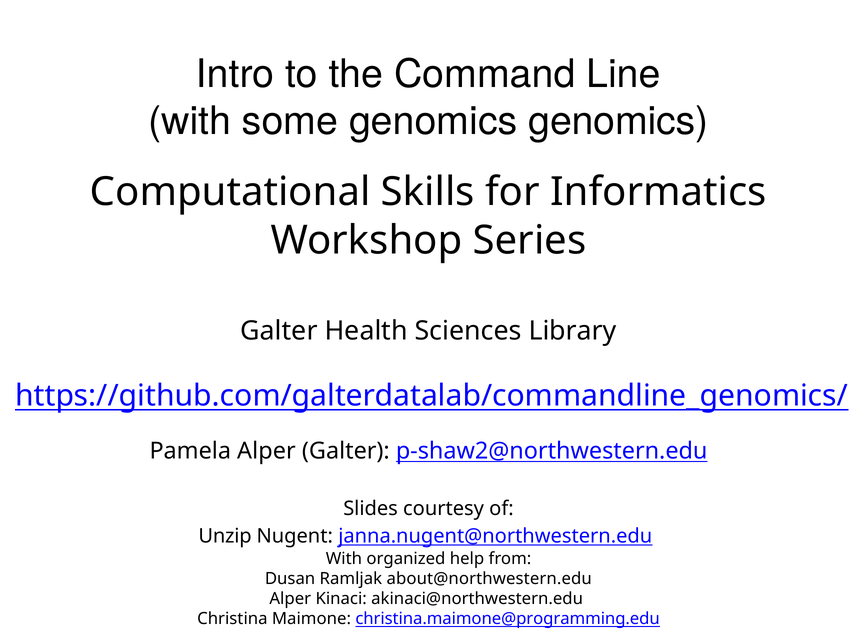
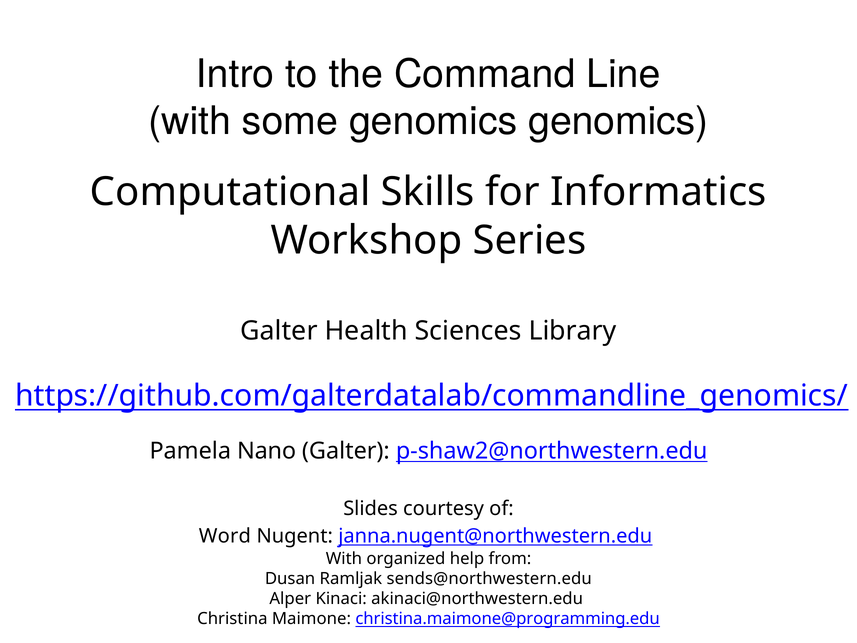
Pamela Alper: Alper -> Nano
Unzip: Unzip -> Word
about@northwestern.edu: about@northwestern.edu -> sends@northwestern.edu
